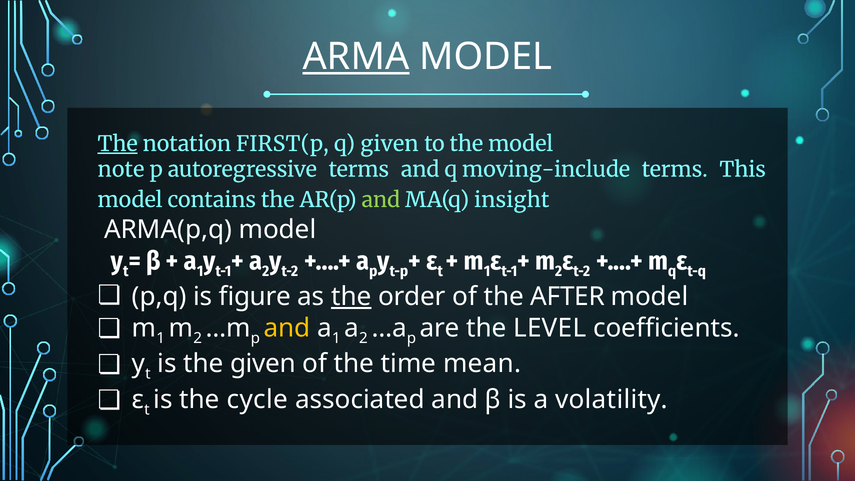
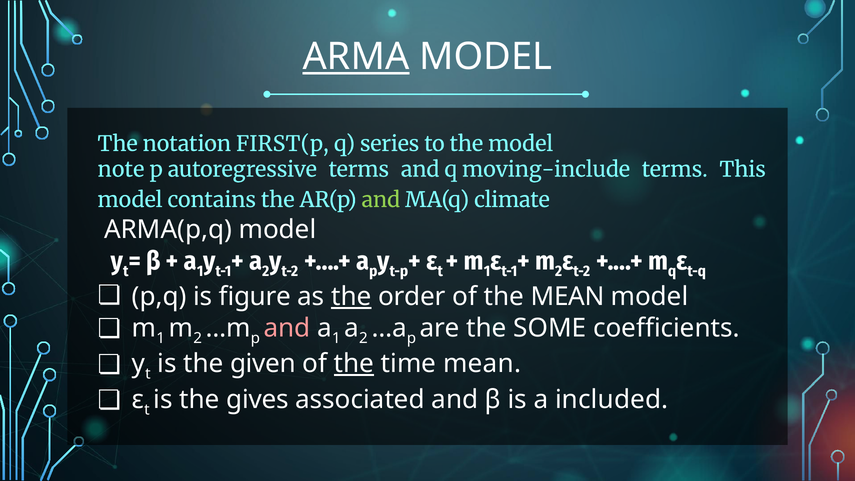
The at (118, 144) underline: present -> none
q given: given -> series
insight: insight -> climate
the AFTER: AFTER -> MEAN
and at (287, 328) colour: yellow -> pink
LEVEL: LEVEL -> SOME
the at (354, 364) underline: none -> present
cycle: cycle -> gives
volatility: volatility -> included
